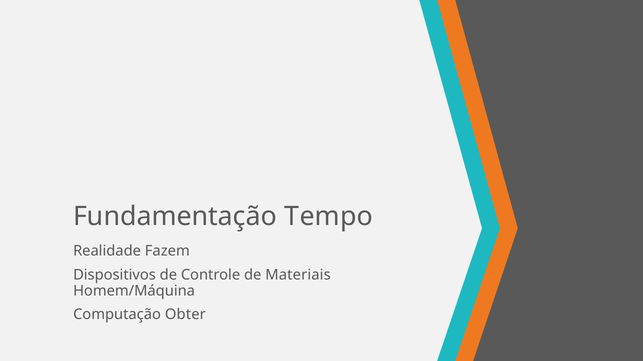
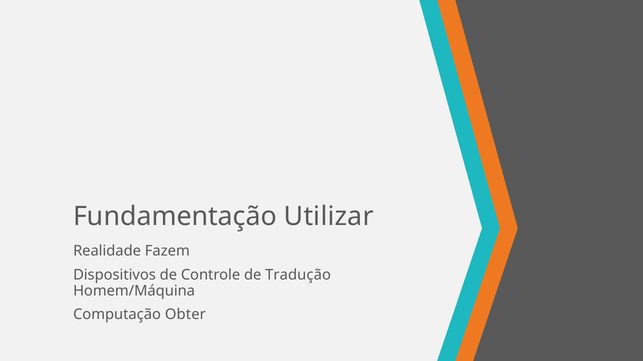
Tempo: Tempo -> Utilizar
Materiais: Materiais -> Tradução
